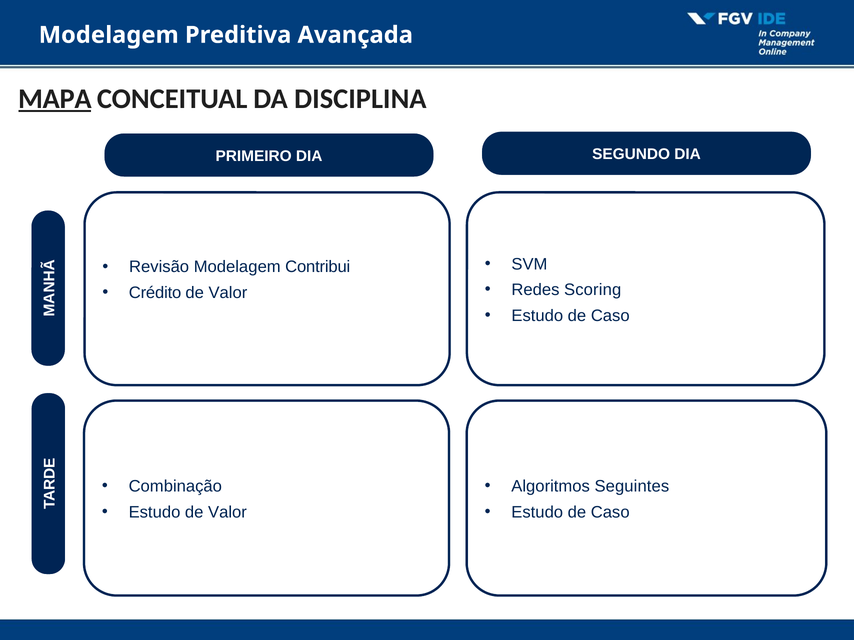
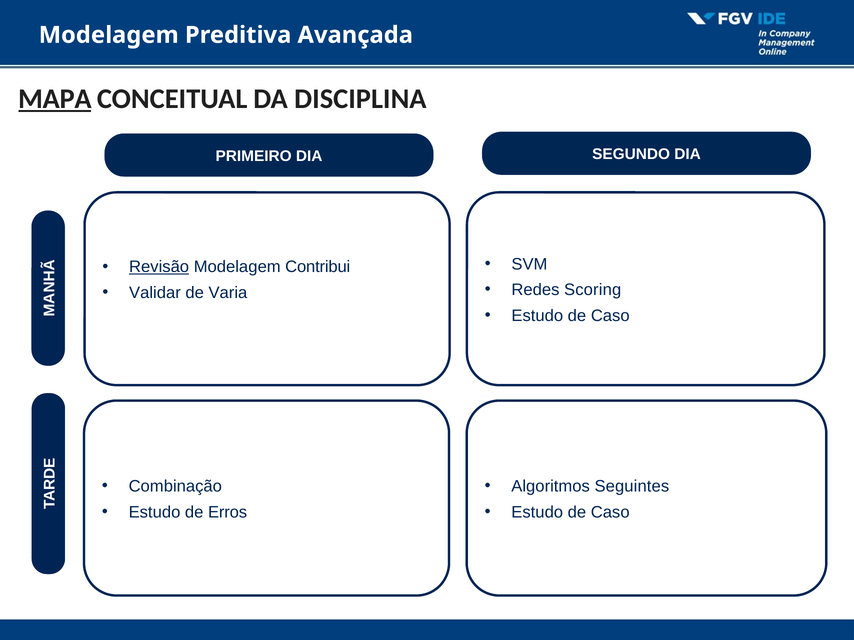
Revisão underline: none -> present
Crédito: Crédito -> Validar
Valor at (228, 293): Valor -> Varia
Estudo de Valor: Valor -> Erros
